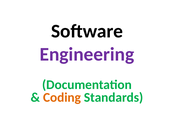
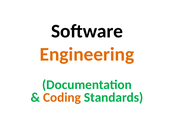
Engineering colour: purple -> orange
